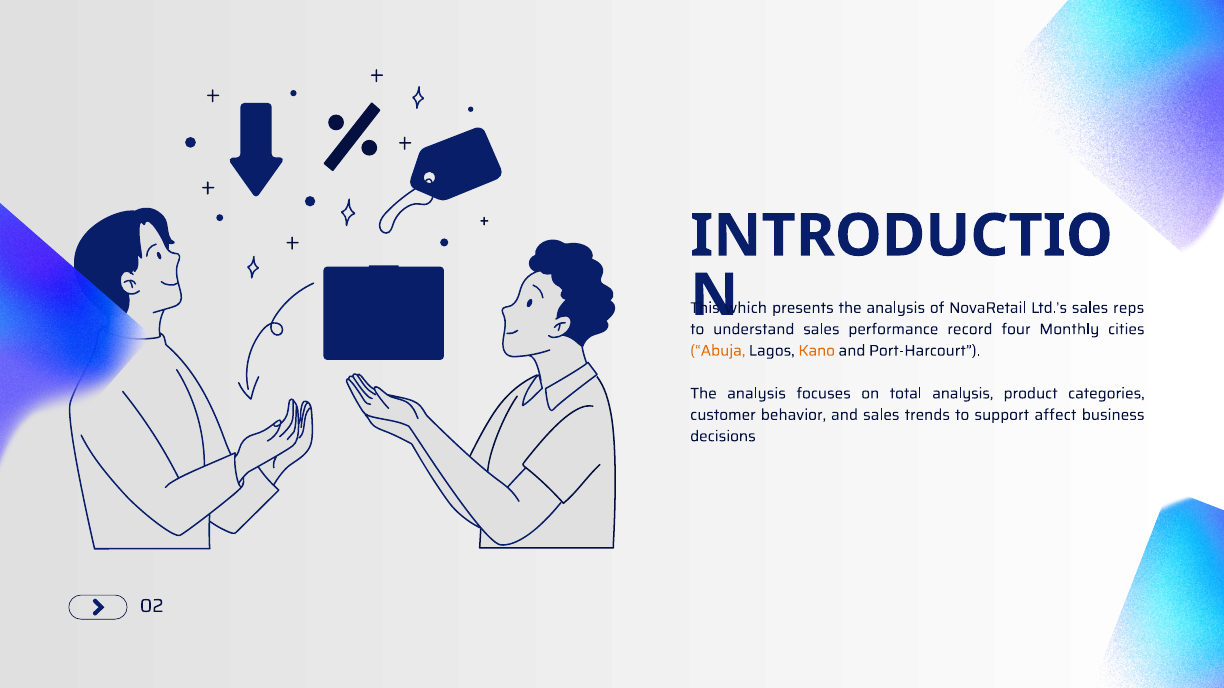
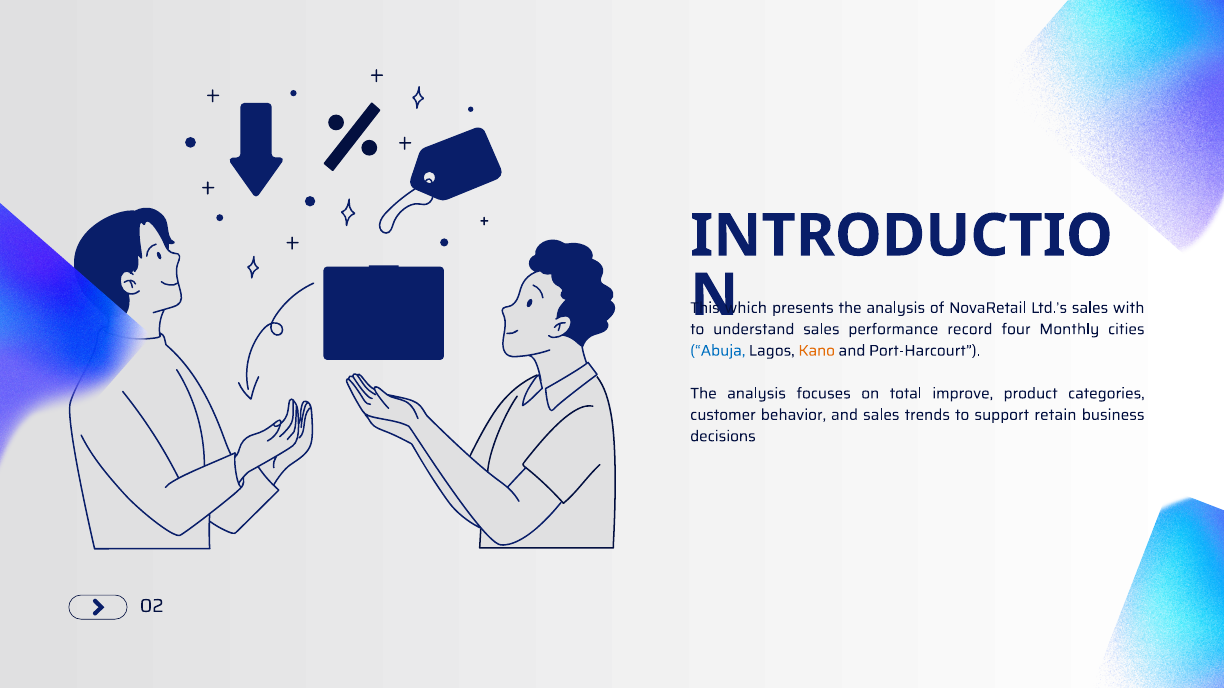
reps: reps -> with
Abuja colour: orange -> blue
total analysis: analysis -> improve
affect: affect -> retain
